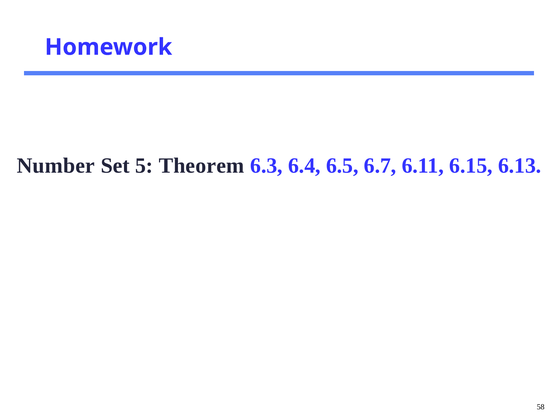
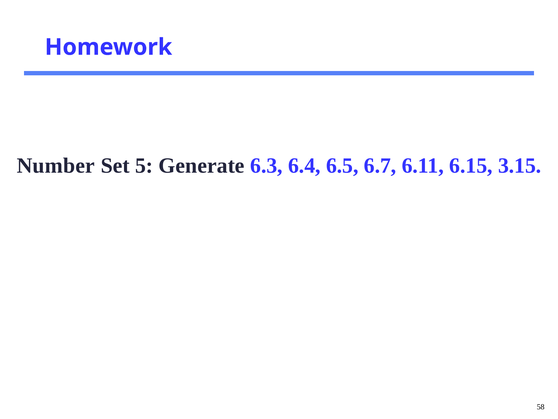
Theorem: Theorem -> Generate
6.13: 6.13 -> 3.15
